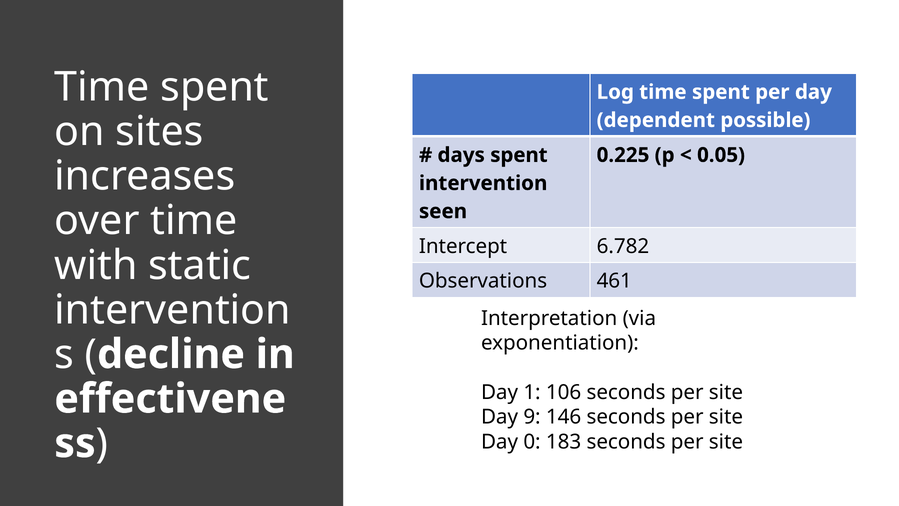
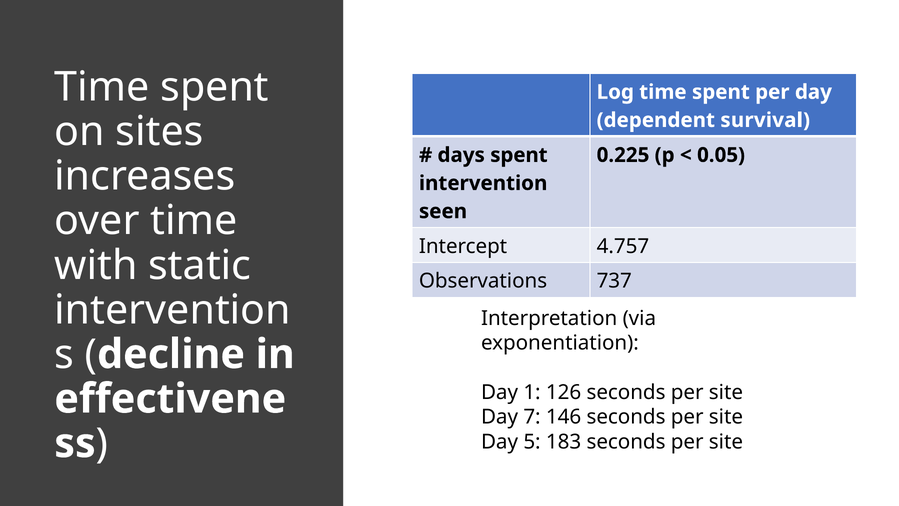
possible: possible -> survival
6.782: 6.782 -> 4.757
461: 461 -> 737
106: 106 -> 126
9: 9 -> 7
0: 0 -> 5
